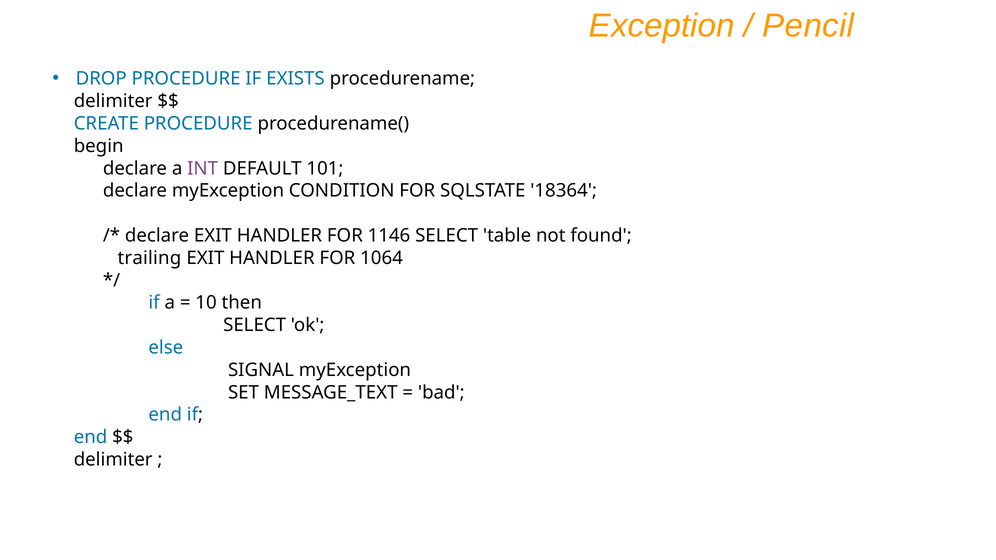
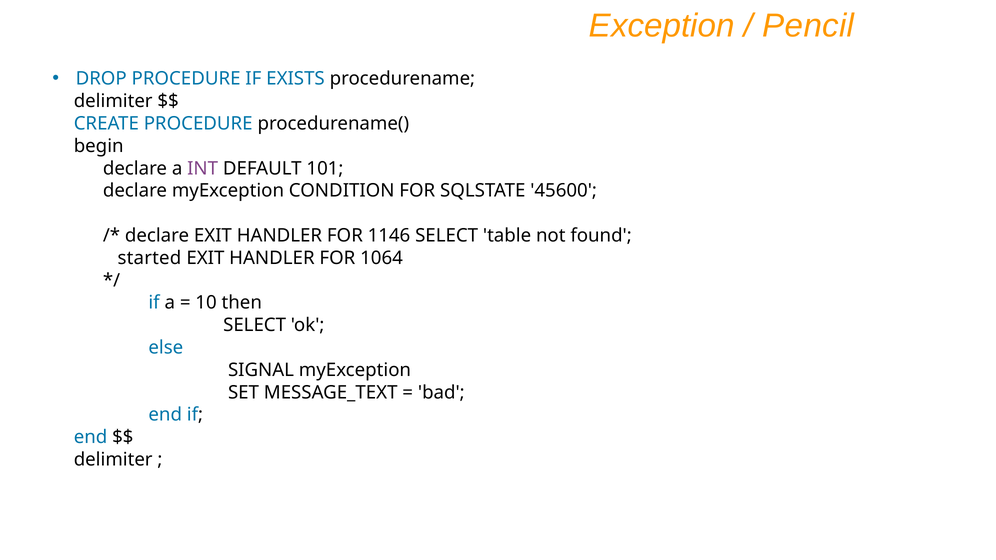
18364: 18364 -> 45600
trailing: trailing -> started
